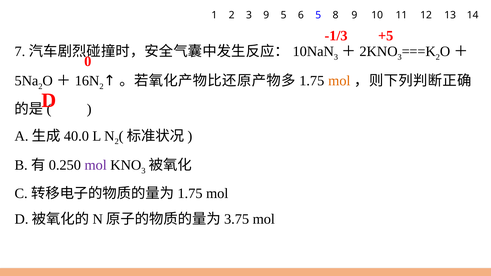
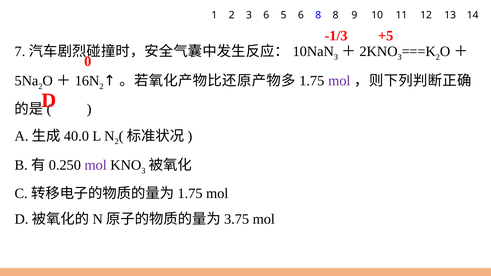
3 9: 9 -> 6
6 5: 5 -> 8
mol at (339, 81) colour: orange -> purple
